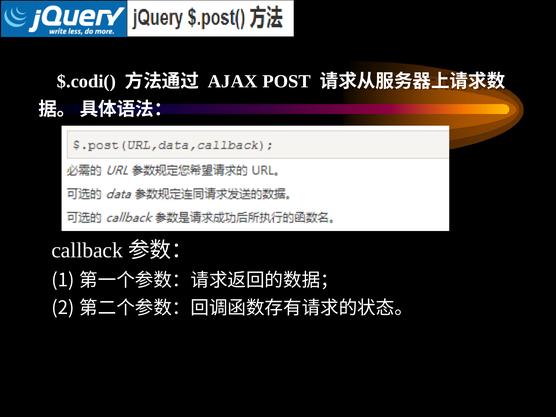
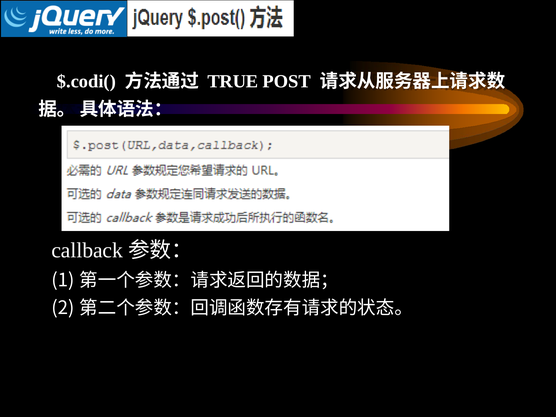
AJAX: AJAX -> TRUE
